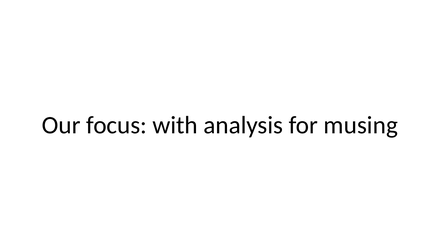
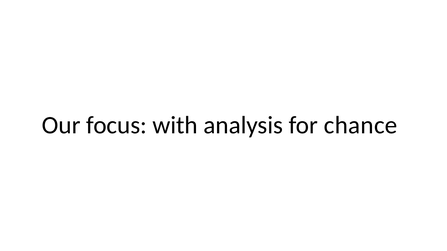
musing: musing -> chance
